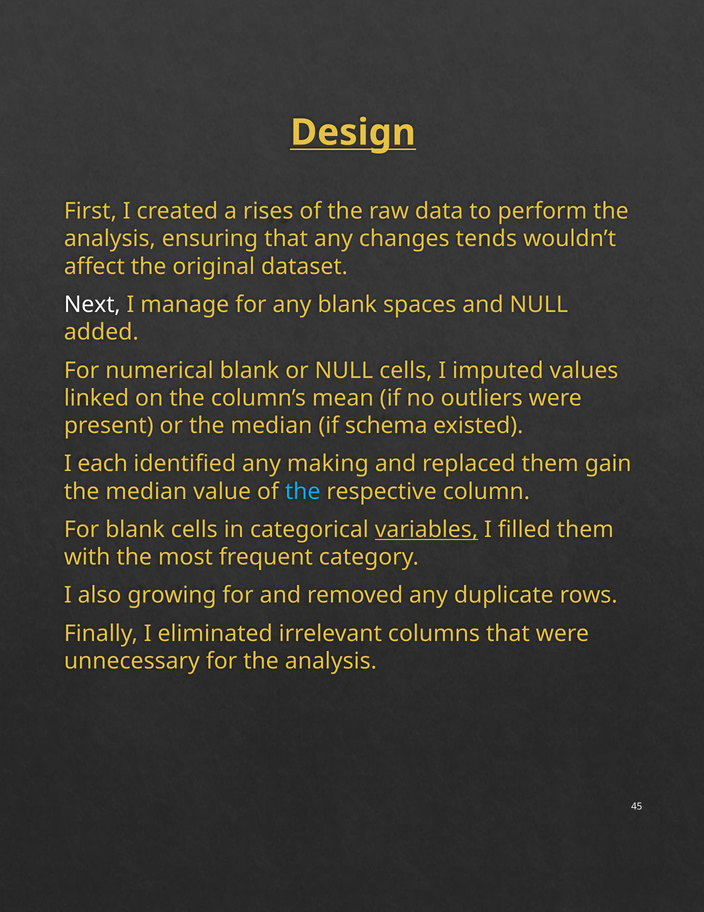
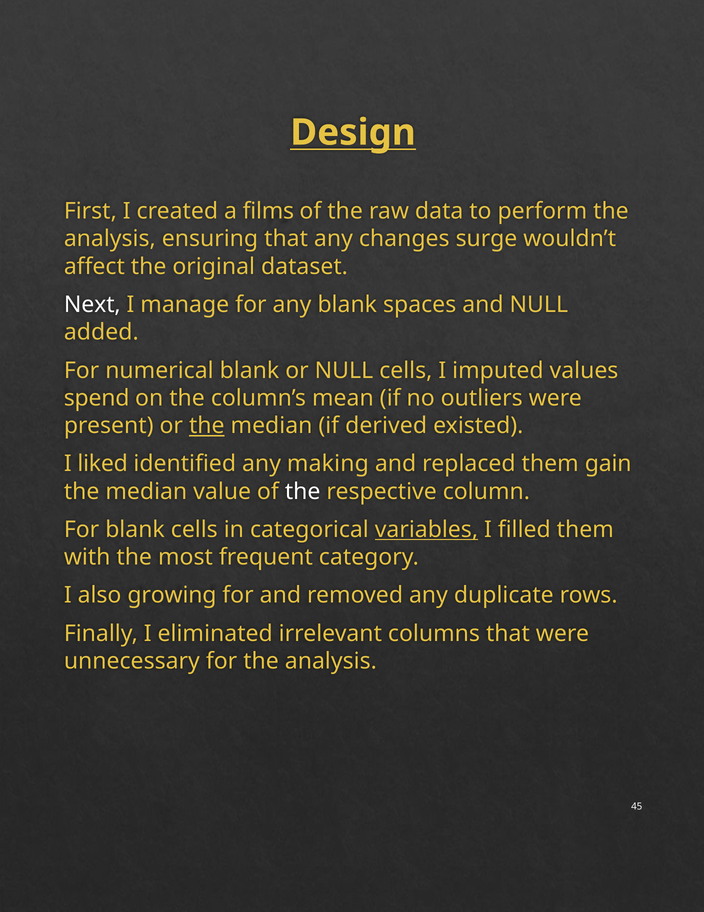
rises: rises -> films
tends: tends -> surge
linked: linked -> spend
the at (207, 425) underline: none -> present
schema: schema -> derived
each: each -> liked
the at (303, 491) colour: light blue -> white
